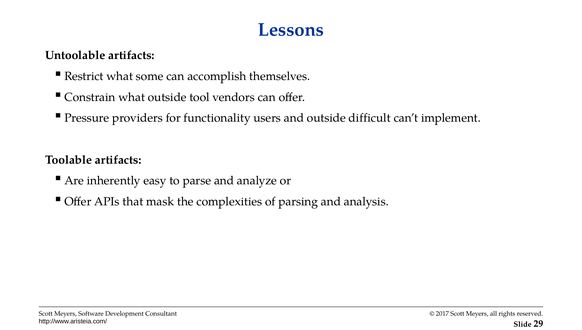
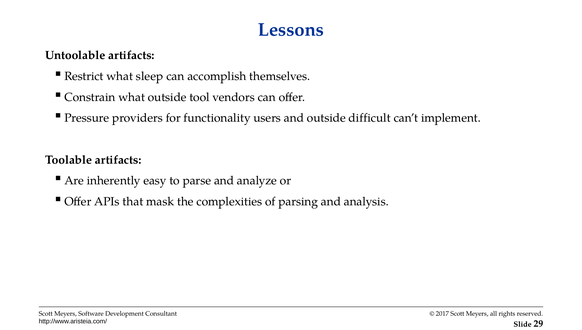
some: some -> sleep
